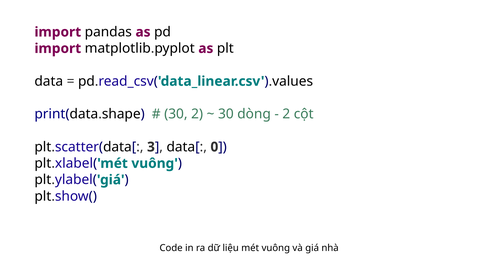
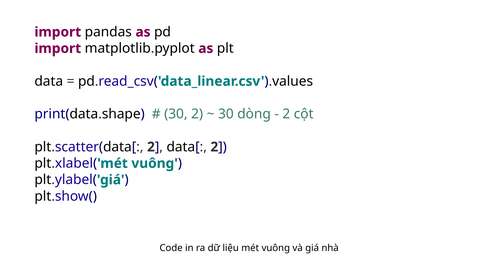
plt.scatter(data[ 3: 3 -> 2
data[ 0: 0 -> 2
